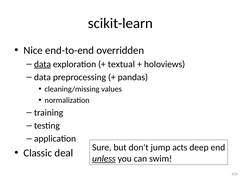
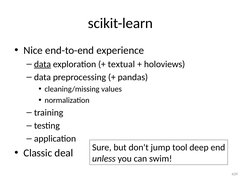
overridden: overridden -> experience
acts: acts -> tool
unless underline: present -> none
